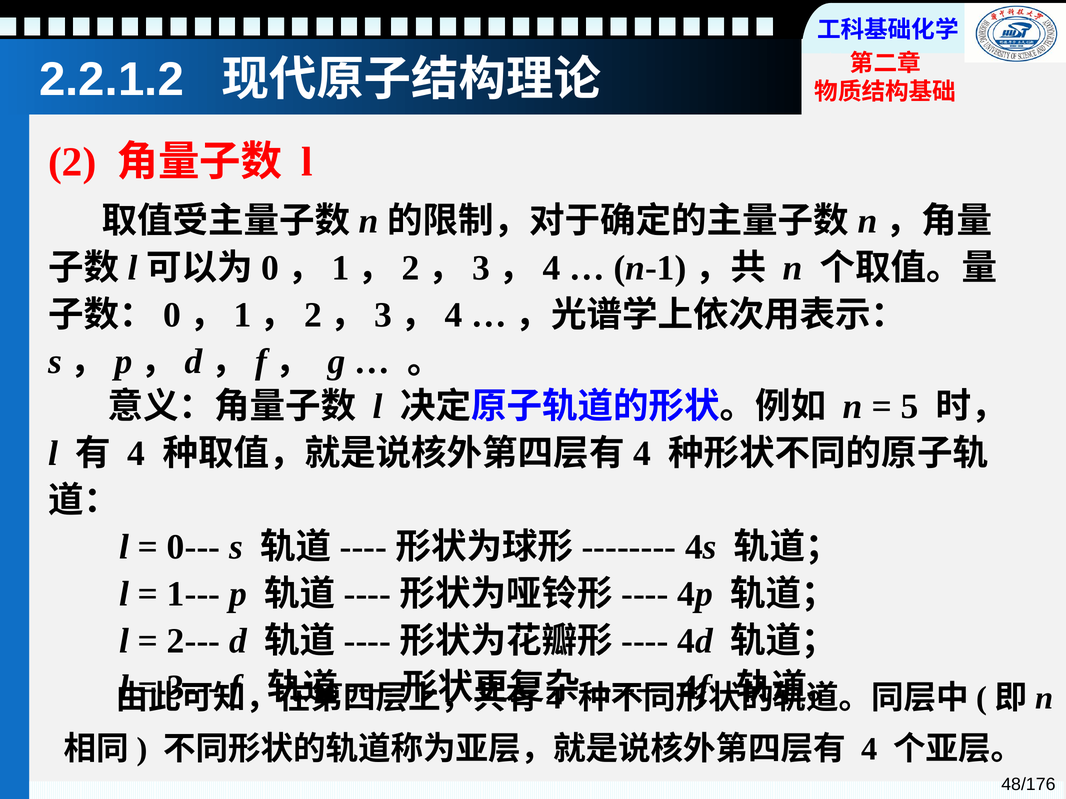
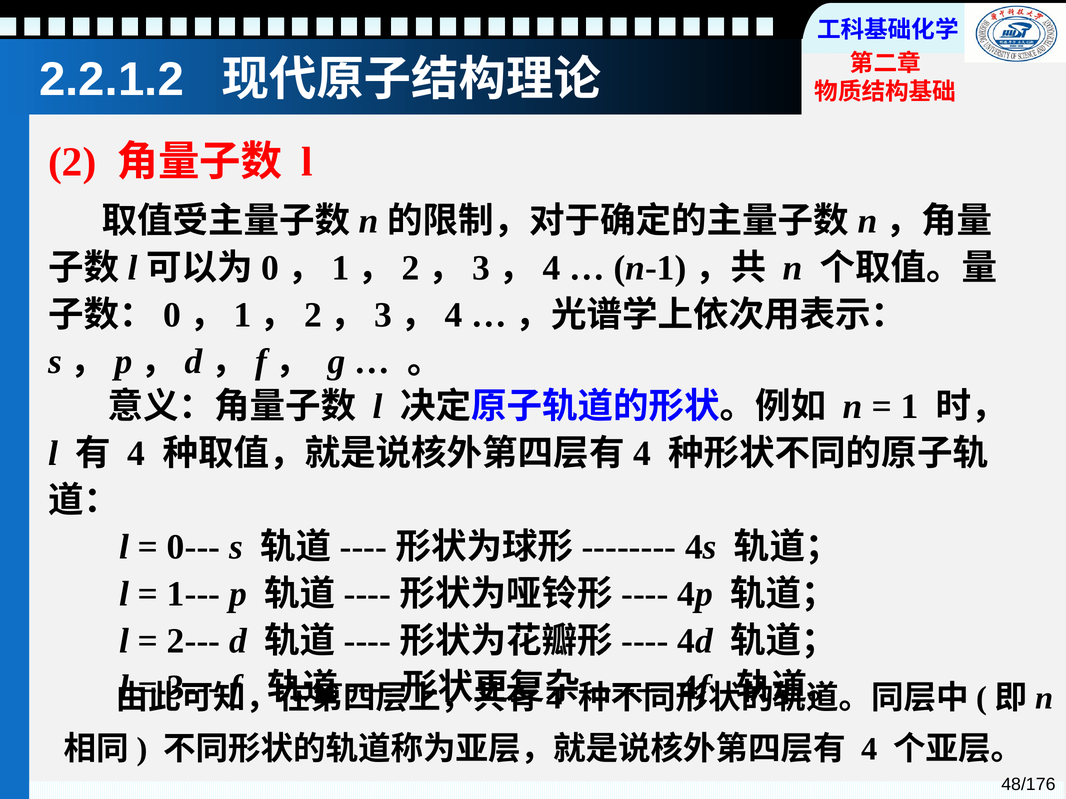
5: 5 -> 1
